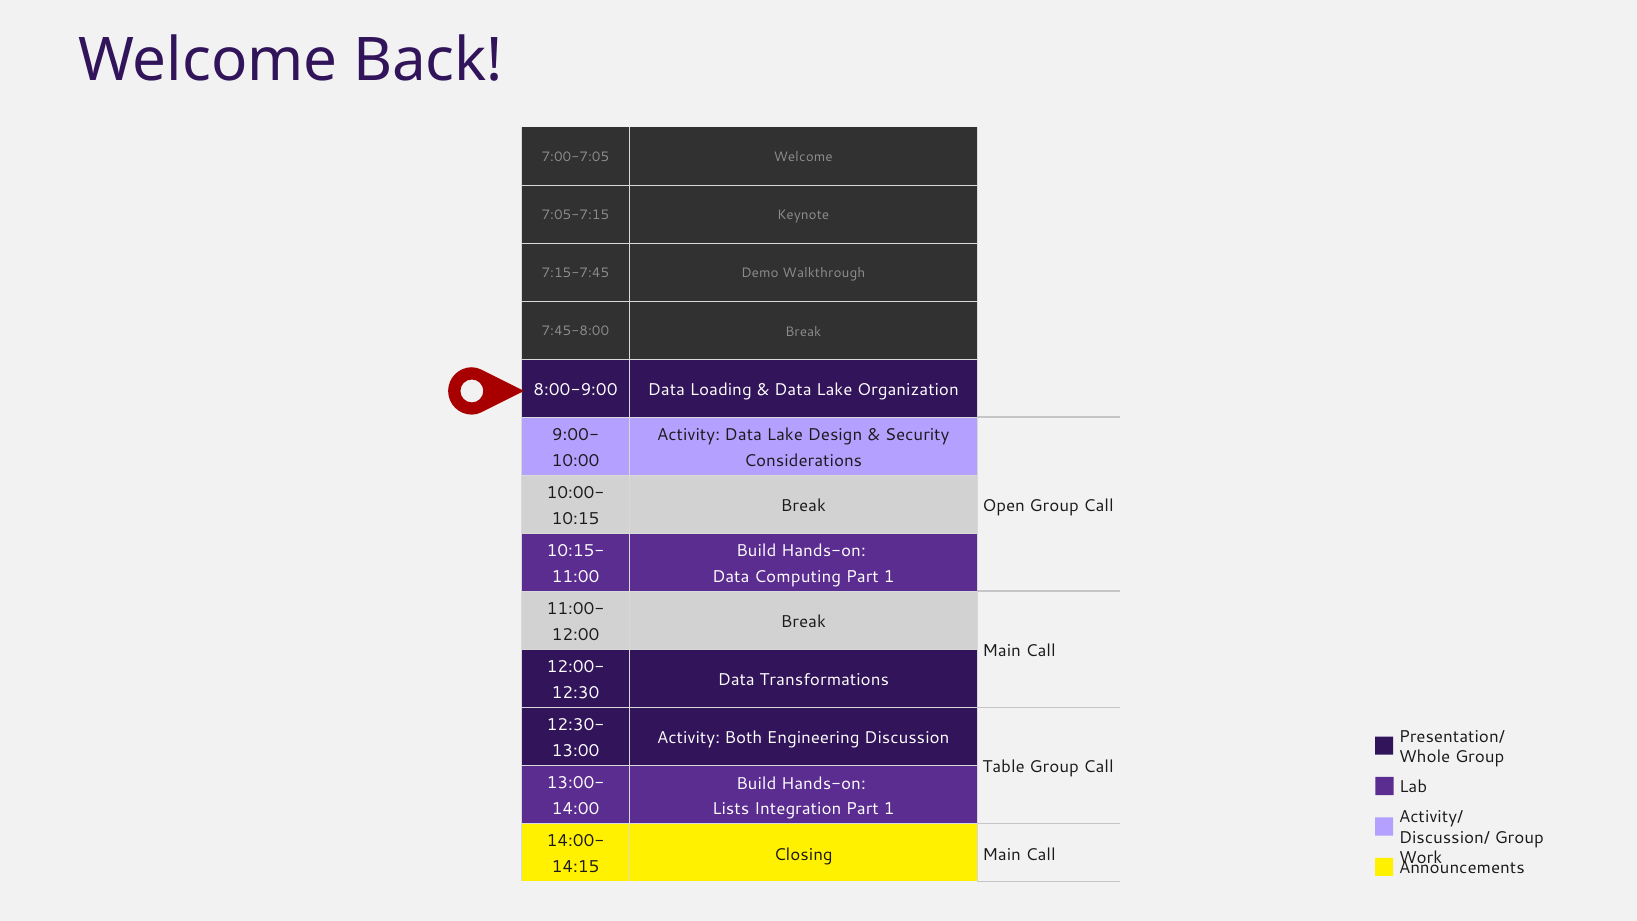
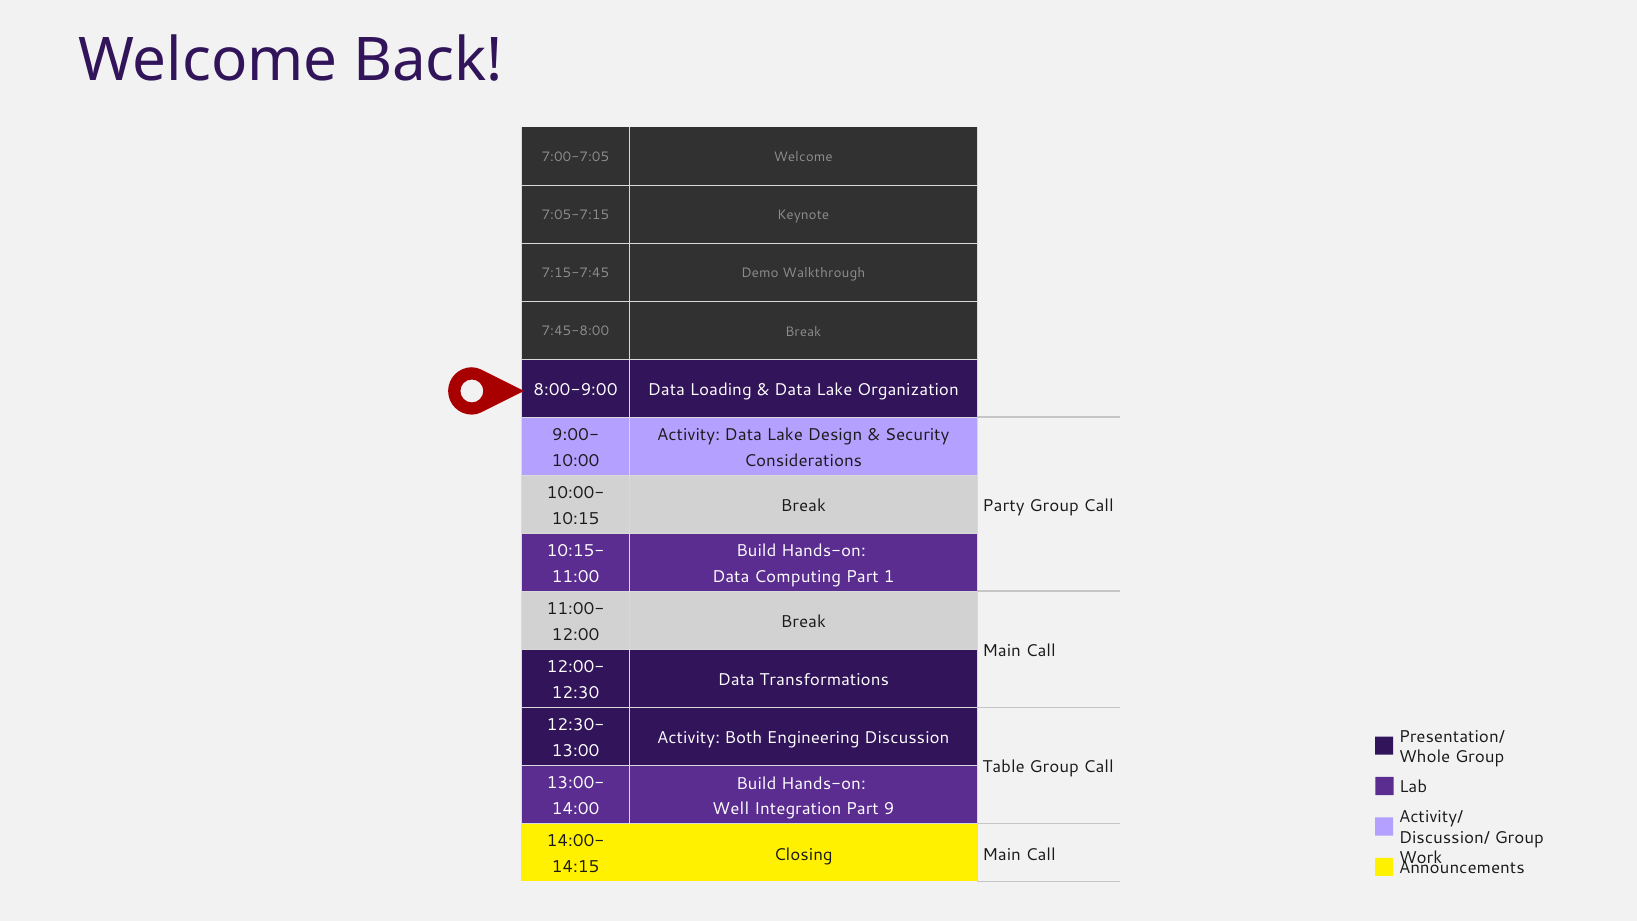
Open: Open -> Party
Lists: Lists -> Well
Integration Part 1: 1 -> 9
